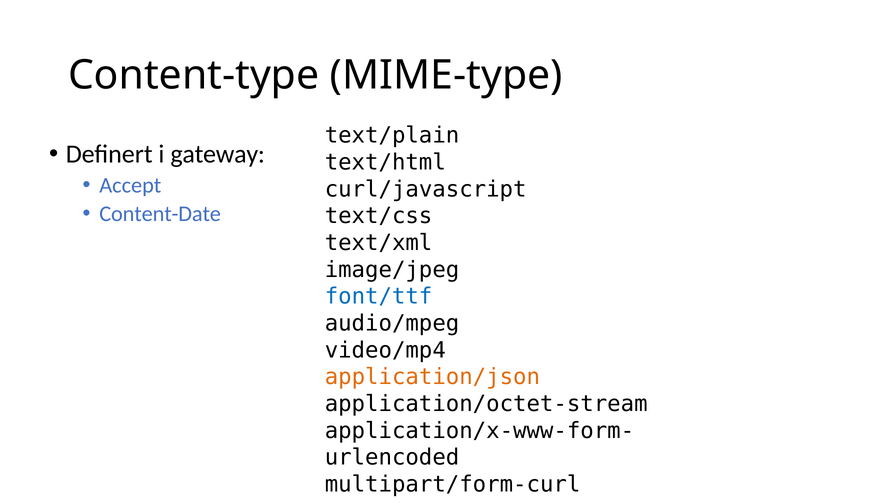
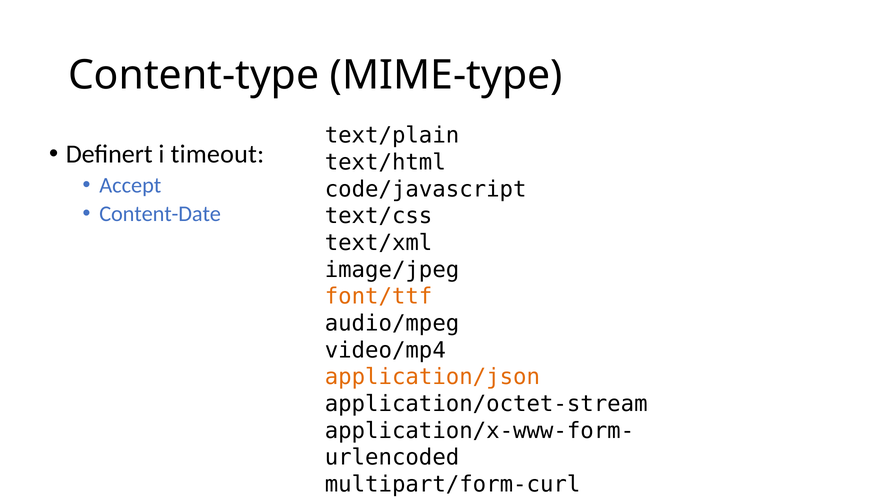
gateway: gateway -> timeout
curl/javascript: curl/javascript -> code/javascript
font/ttf colour: blue -> orange
